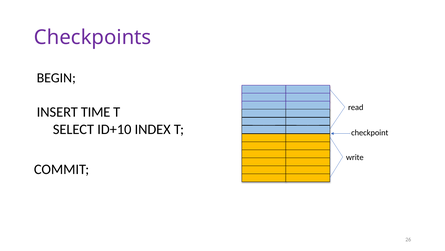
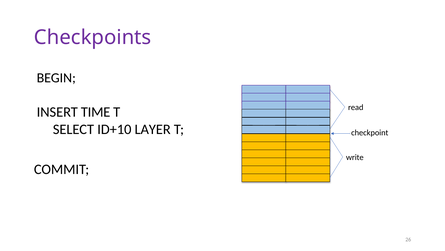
INDEX: INDEX -> LAYER
